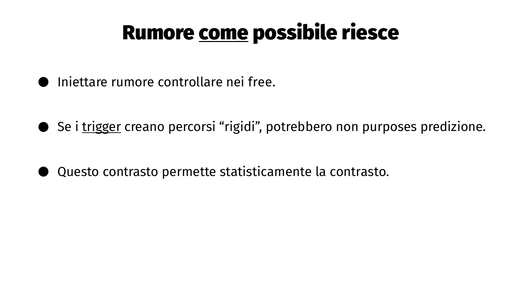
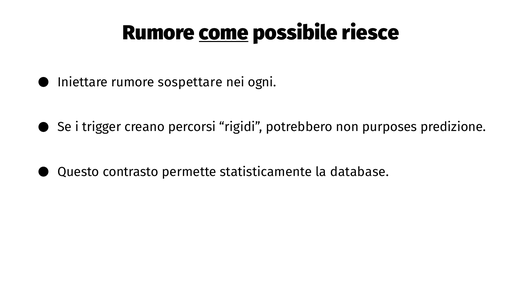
controllare: controllare -> sospettare
free: free -> ogni
trigger underline: present -> none
la contrasto: contrasto -> database
